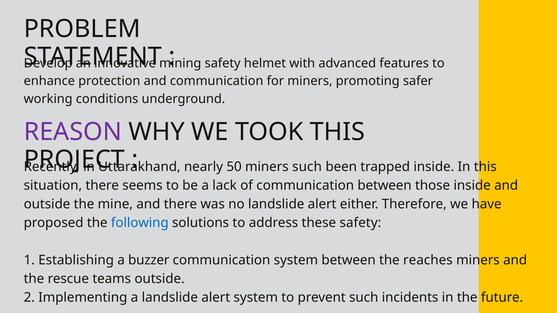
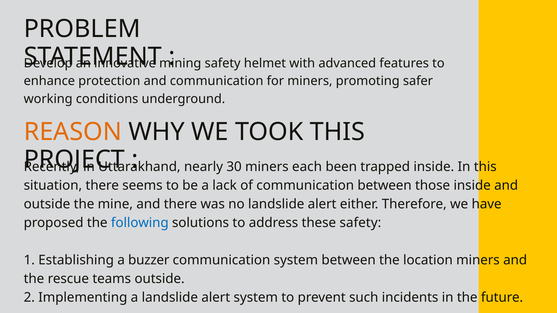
REASON colour: purple -> orange
50: 50 -> 30
miners such: such -> each
reaches: reaches -> location
